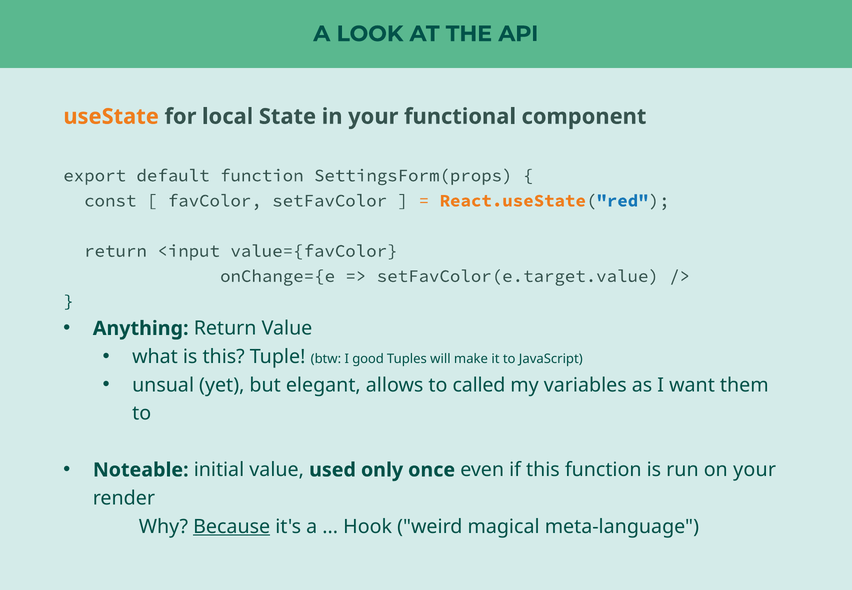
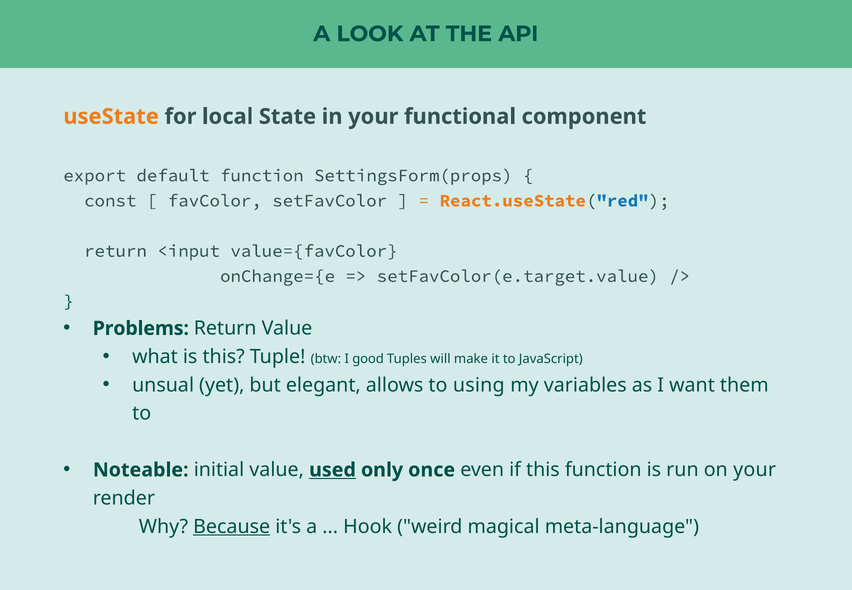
Anything: Anything -> Problems
called: called -> using
used underline: none -> present
